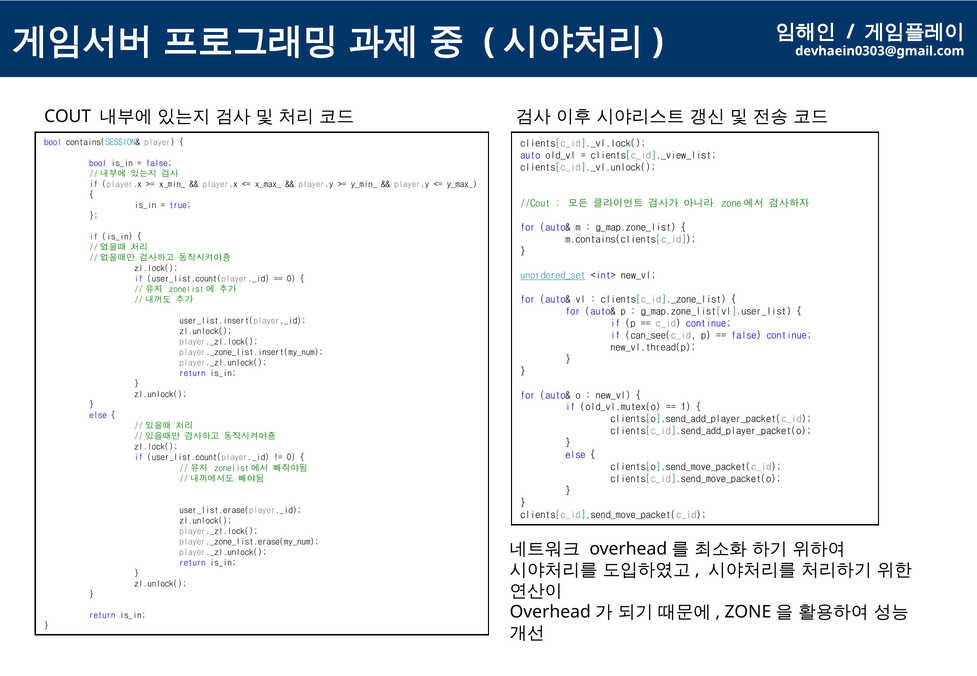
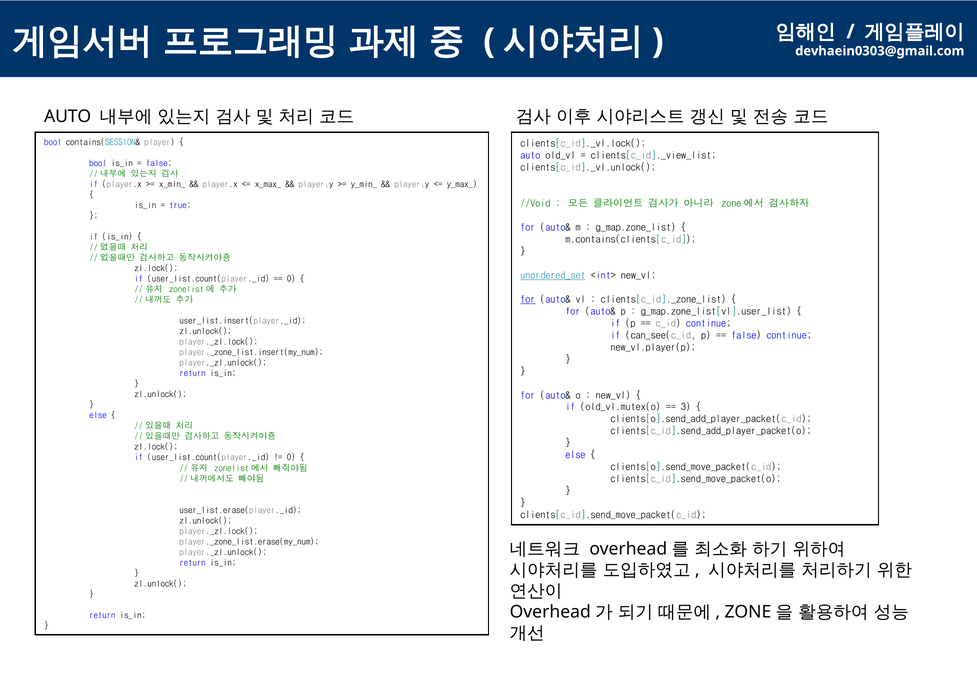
COUT at (68, 117): COUT -> AUTO
//Cout: //Cout -> //Void
for at (528, 299) underline: none -> present
new_vl.thread(p: new_vl.thread(p -> new_vl.player(p
1: 1 -> 3
